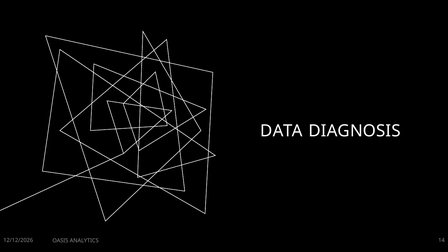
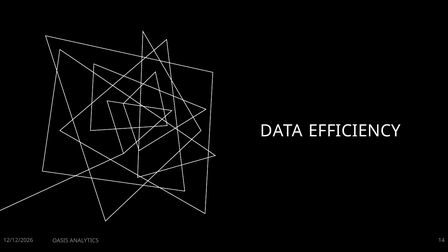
DIAGNOSIS: DIAGNOSIS -> EFFICIENCY
